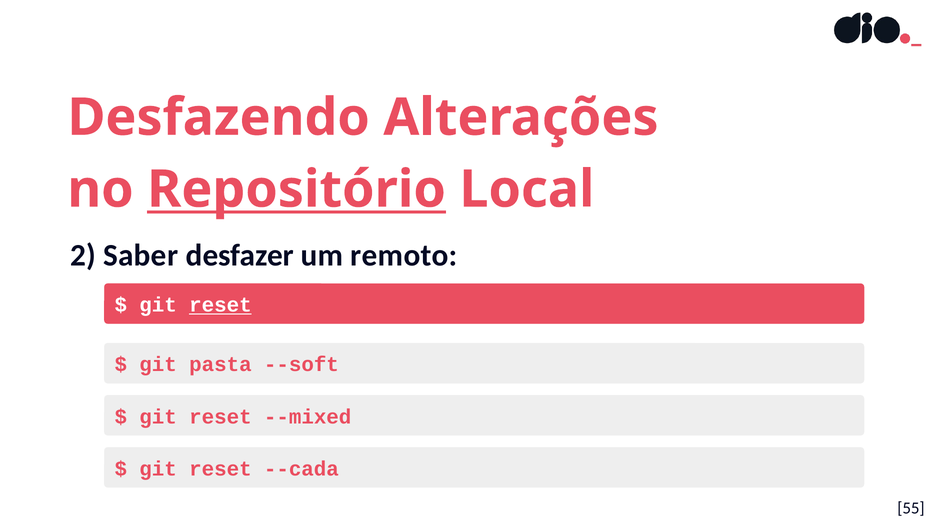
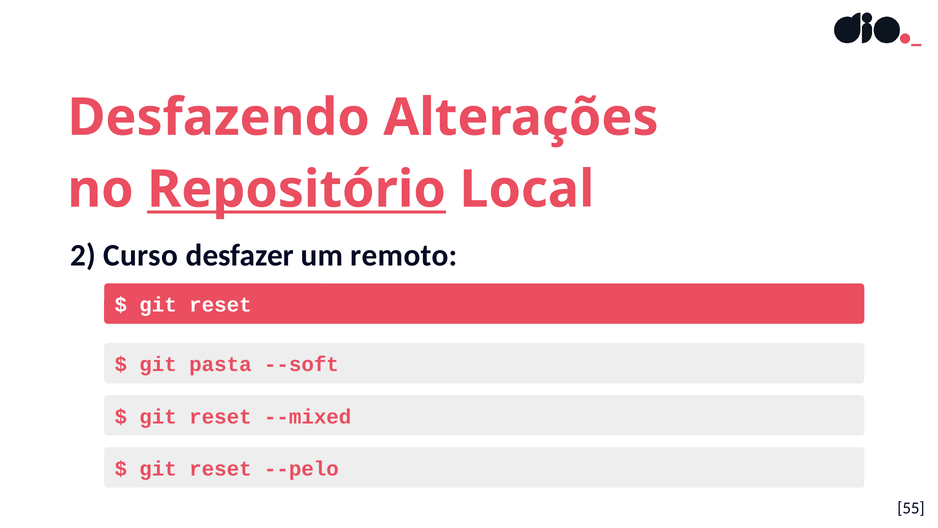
Saber: Saber -> Curso
reset at (220, 305) underline: present -> none
--cada: --cada -> --pelo
